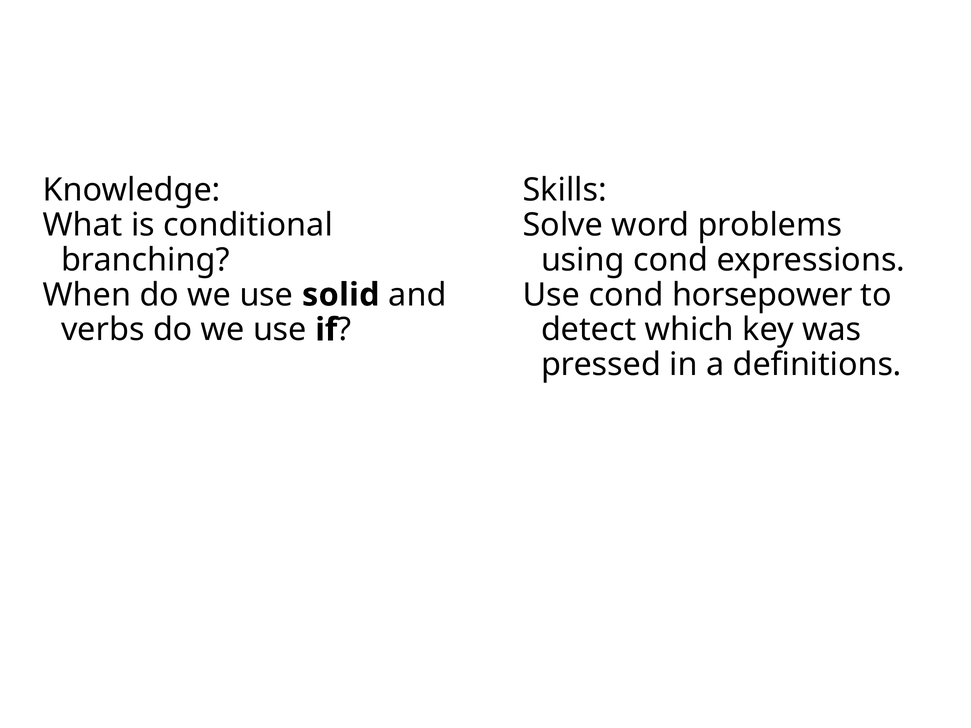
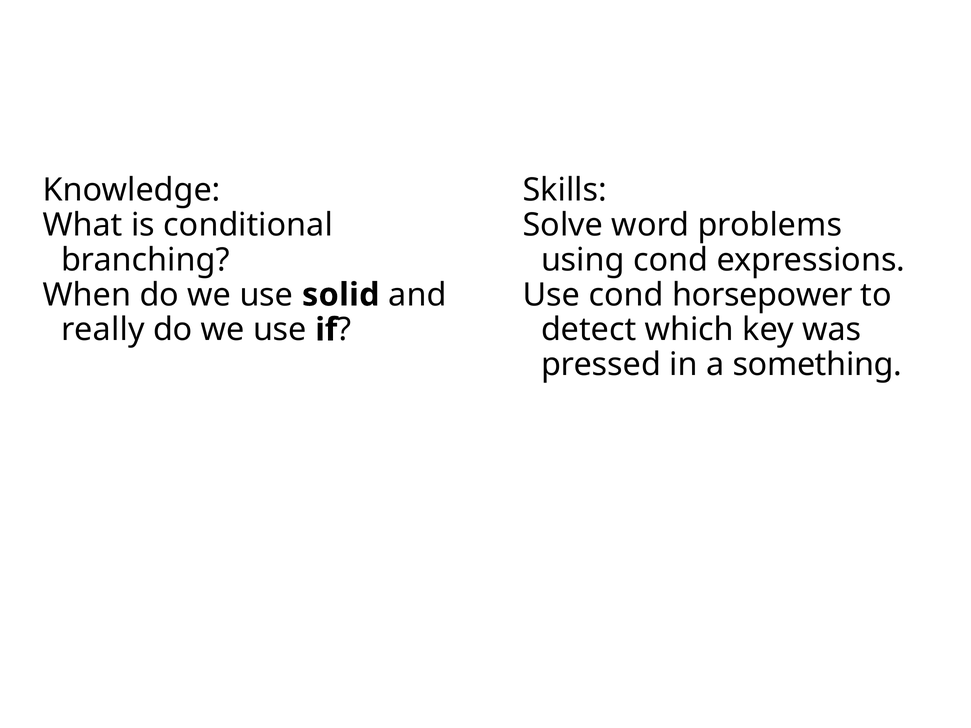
verbs: verbs -> really
definitions: definitions -> something
